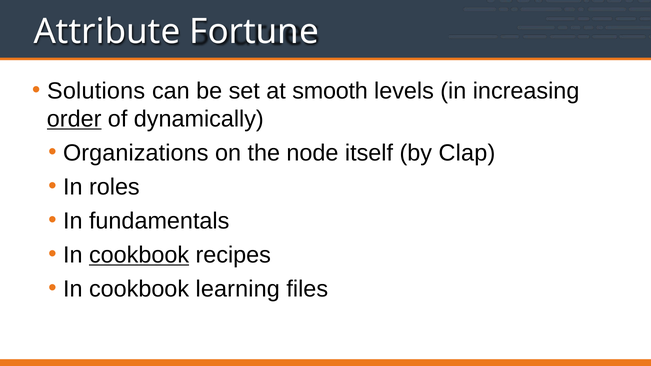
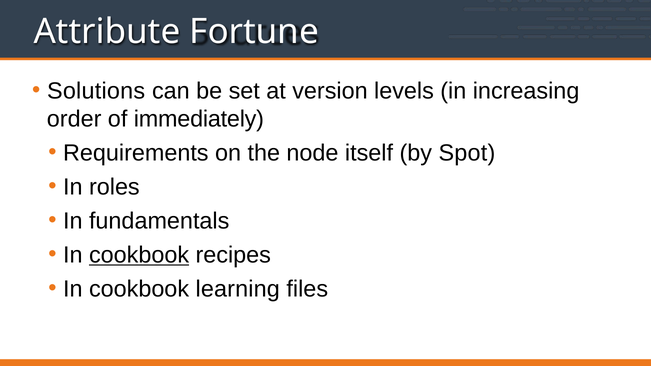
smooth: smooth -> version
order underline: present -> none
dynamically: dynamically -> immediately
Organizations: Organizations -> Requirements
Clap: Clap -> Spot
